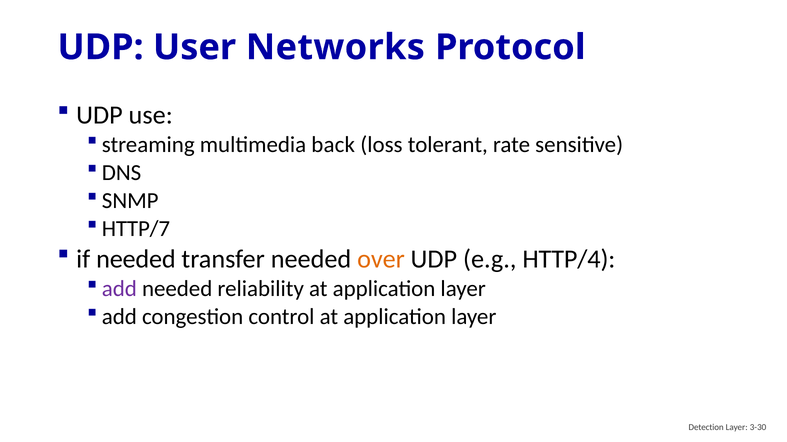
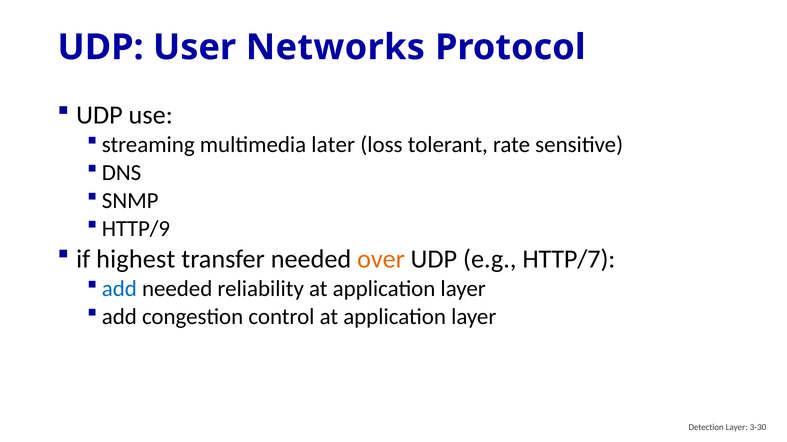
back: back -> later
HTTP/7: HTTP/7 -> HTTP/9
if needed: needed -> highest
HTTP/4: HTTP/4 -> HTTP/7
add at (119, 289) colour: purple -> blue
